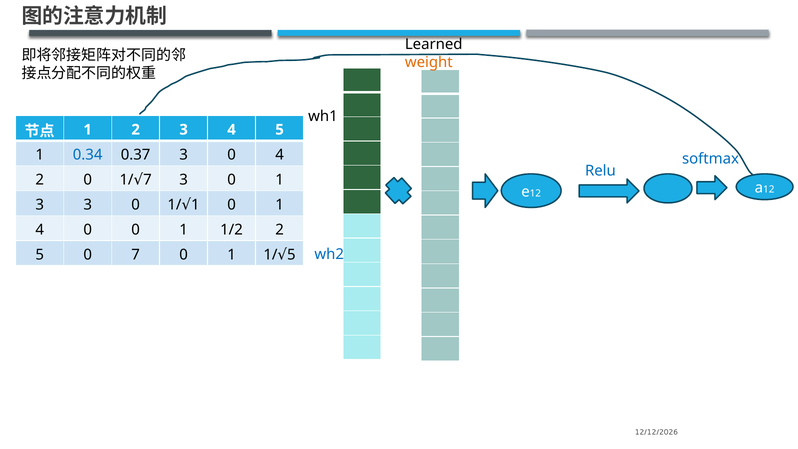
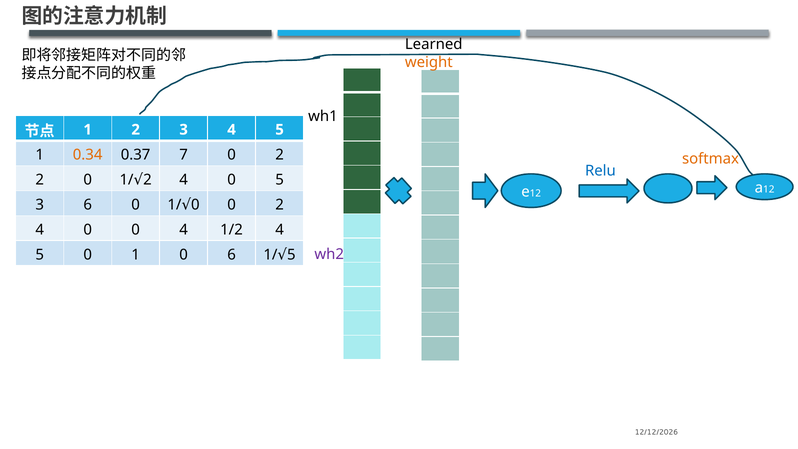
0.34 colour: blue -> orange
0.37 3: 3 -> 7
4 at (280, 155): 4 -> 2
softmax colour: blue -> orange
3 at (184, 180): 3 -> 4
1 at (280, 180): 1 -> 5
7 at (147, 180): 7 -> 2
1 at (280, 205): 1 -> 2
3 3: 3 -> 6
1 at (195, 205): 1 -> 0
0 0 1: 1 -> 4
1/2 2: 2 -> 4
wh2 colour: blue -> purple
0 7: 7 -> 1
1 at (232, 255): 1 -> 6
